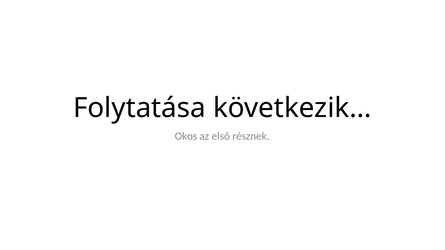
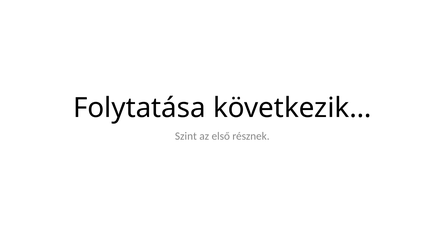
Okos: Okos -> Szint
